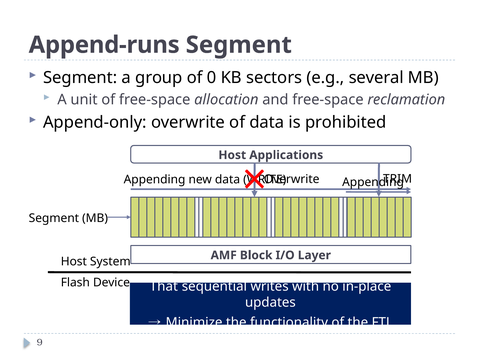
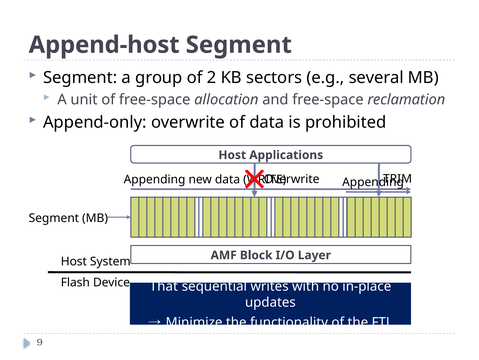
Append-runs: Append-runs -> Append-host
0: 0 -> 2
